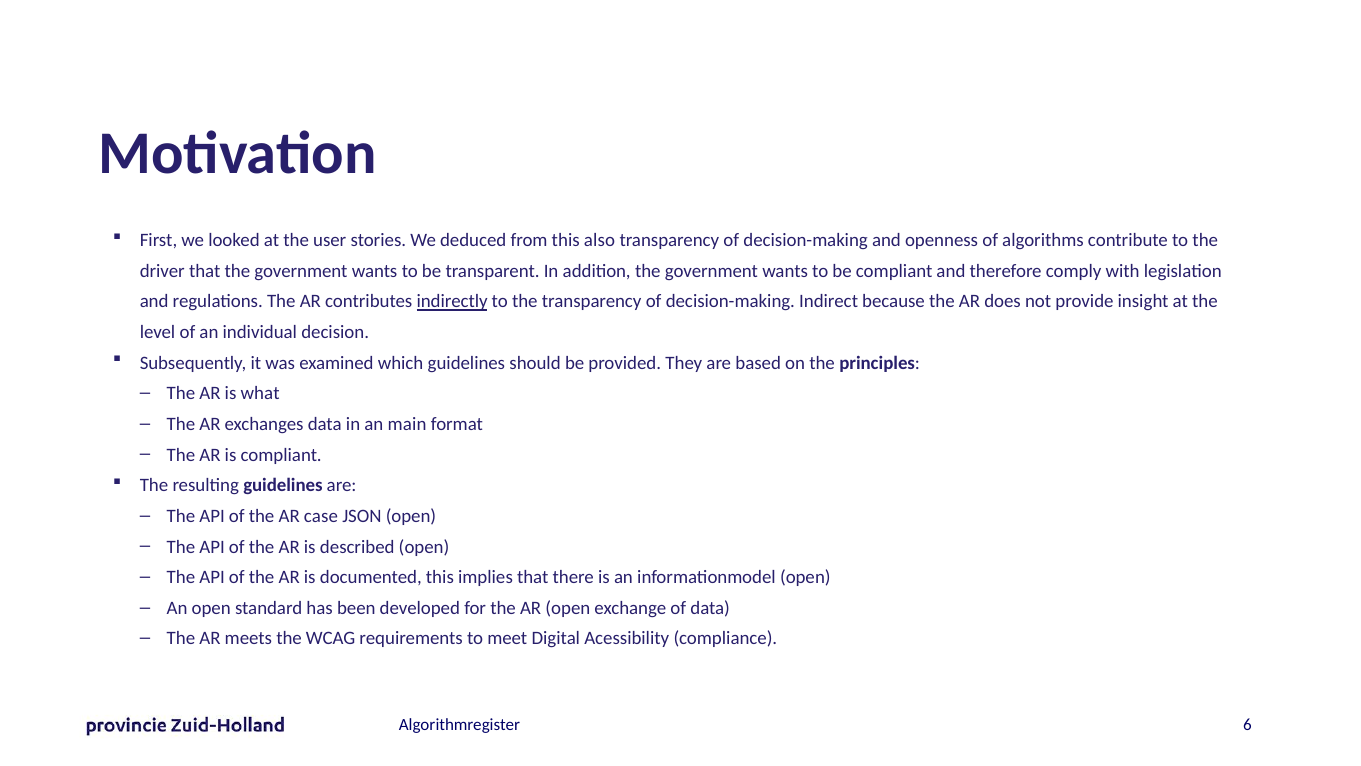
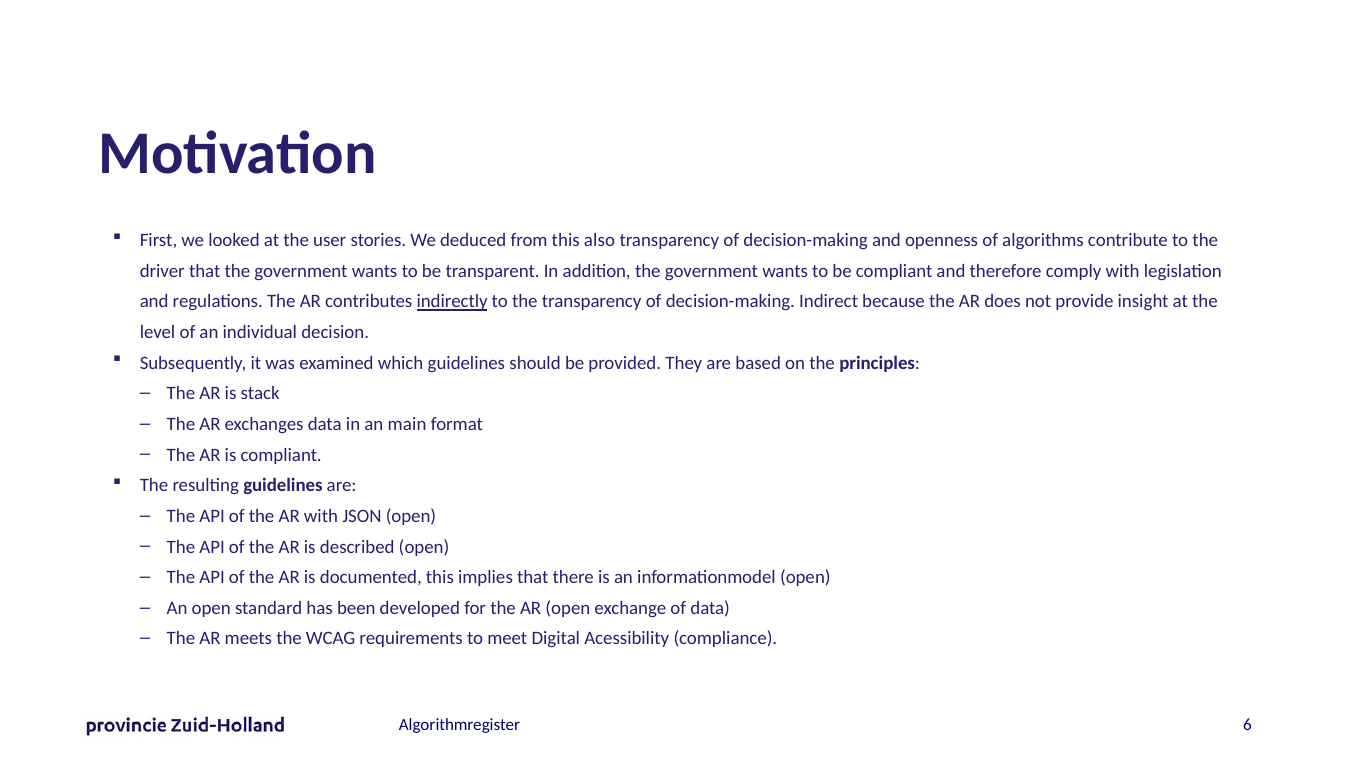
what: what -> stack
AR case: case -> with
